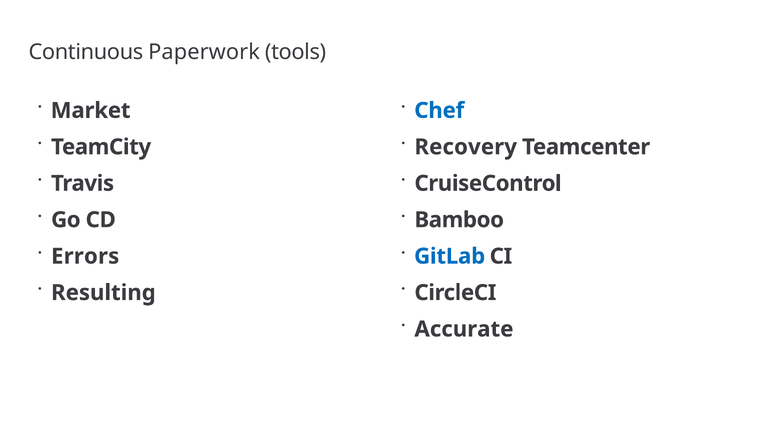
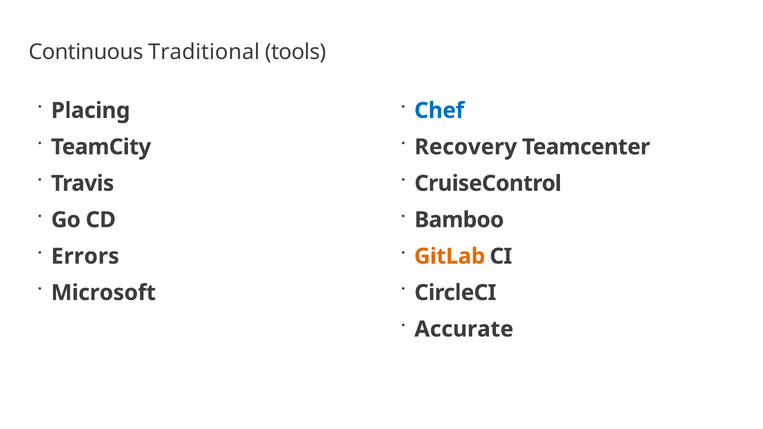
Paperwork: Paperwork -> Traditional
Market: Market -> Placing
GitLab colour: blue -> orange
Resulting: Resulting -> Microsoft
